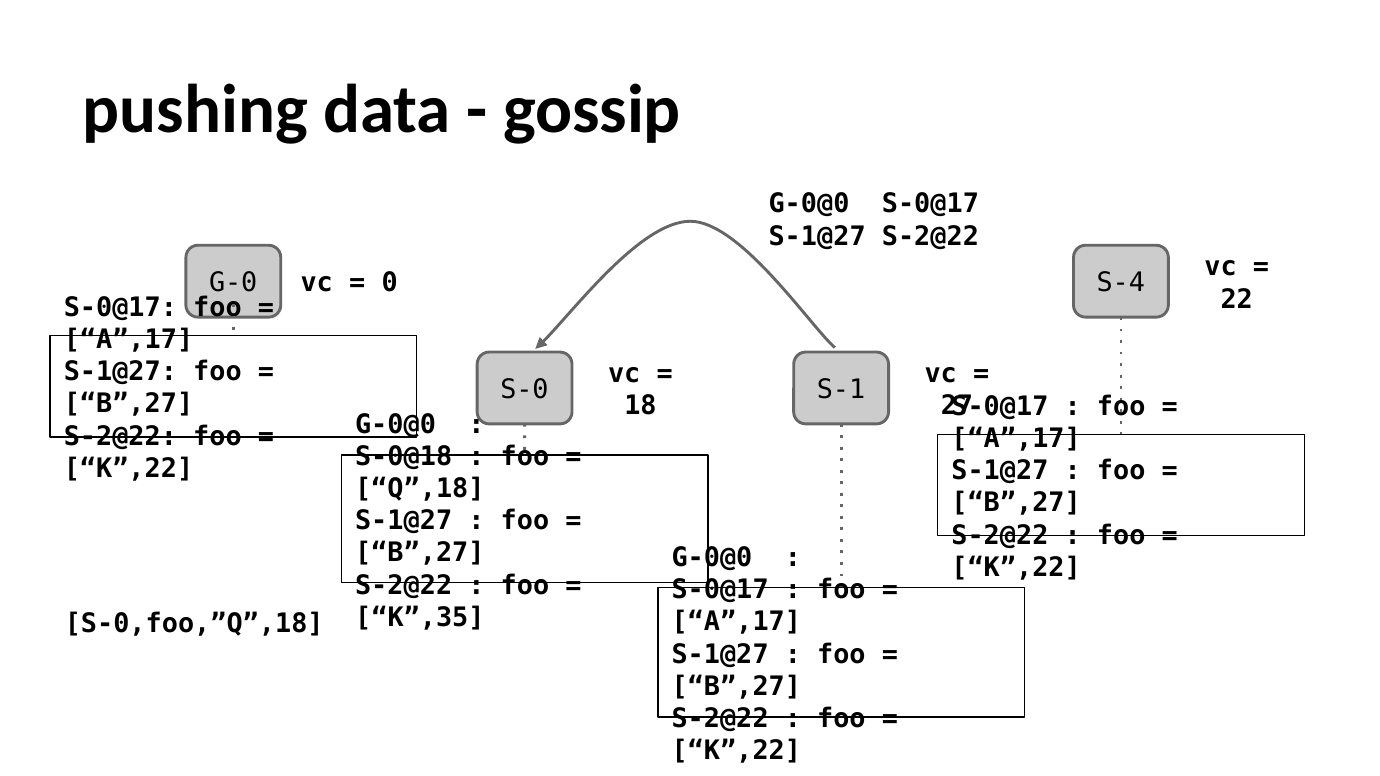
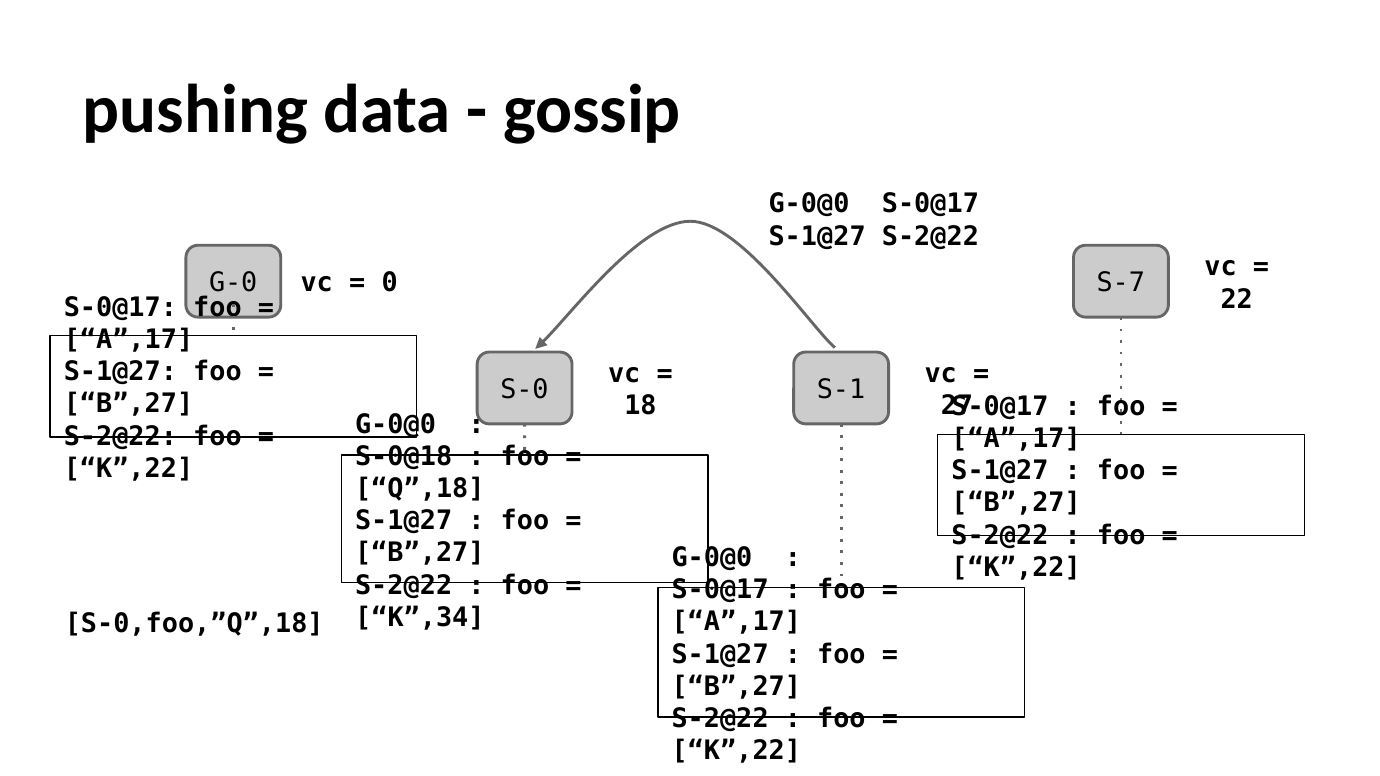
S-4: S-4 -> S-7
K”,35: K”,35 -> K”,34
